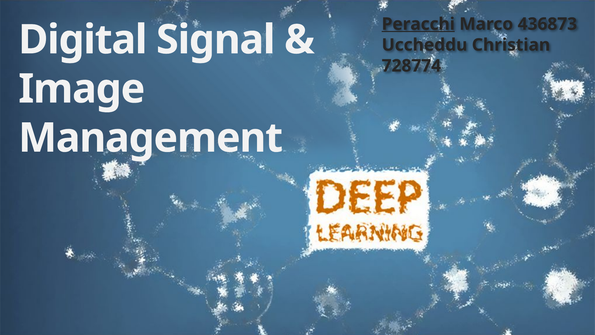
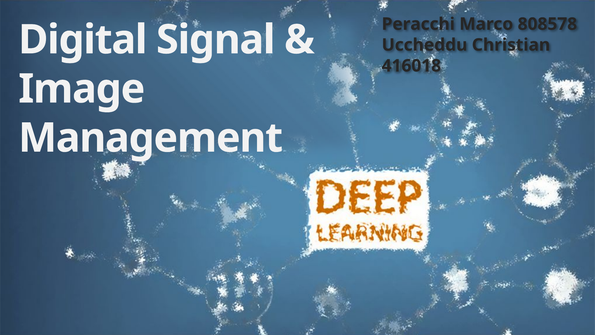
Peracchi underline: present -> none
436873: 436873 -> 808578
728774: 728774 -> 416018
